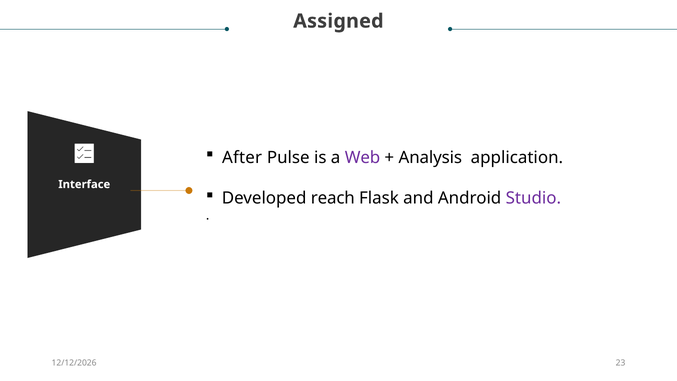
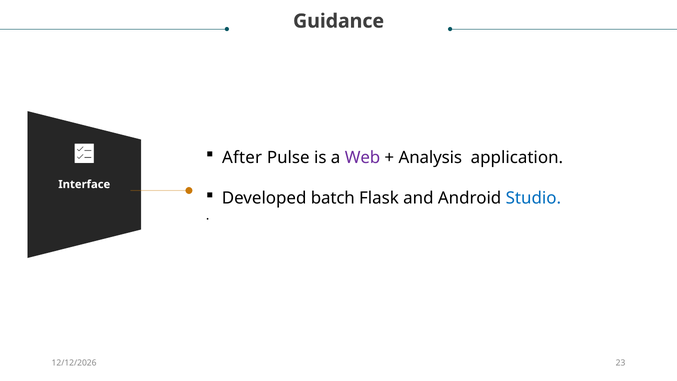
Assigned: Assigned -> Guidance
reach: reach -> batch
Studio colour: purple -> blue
